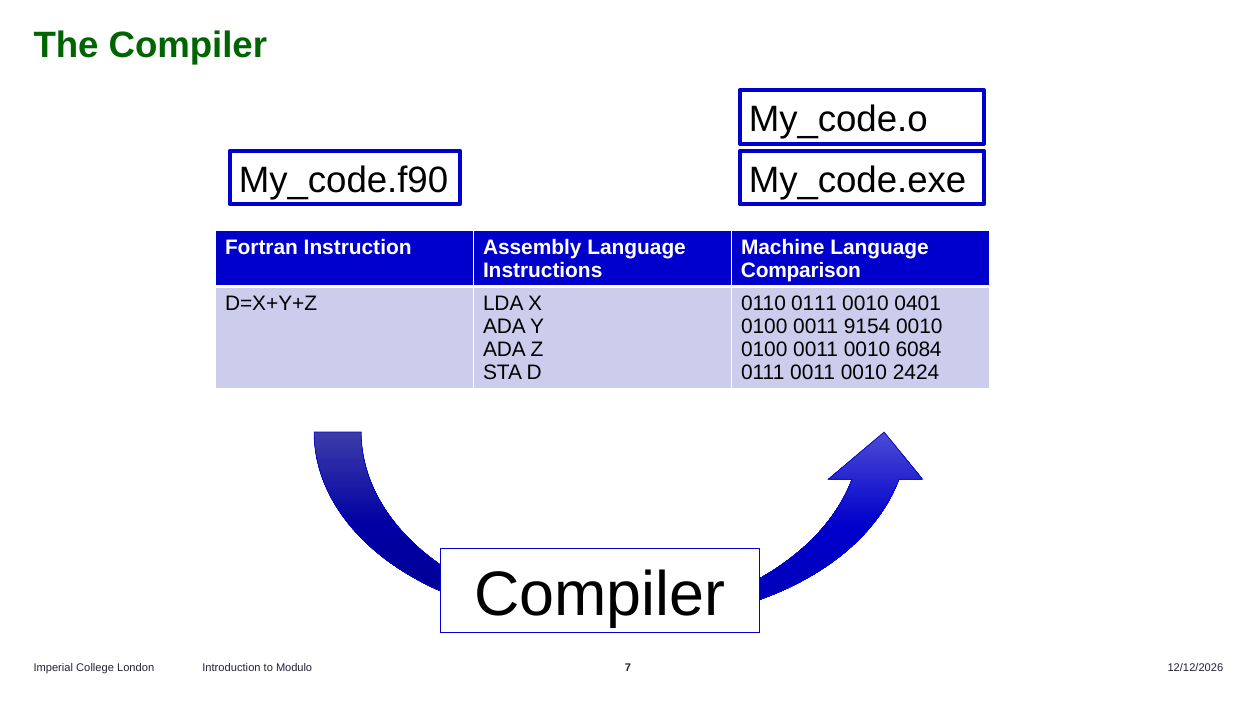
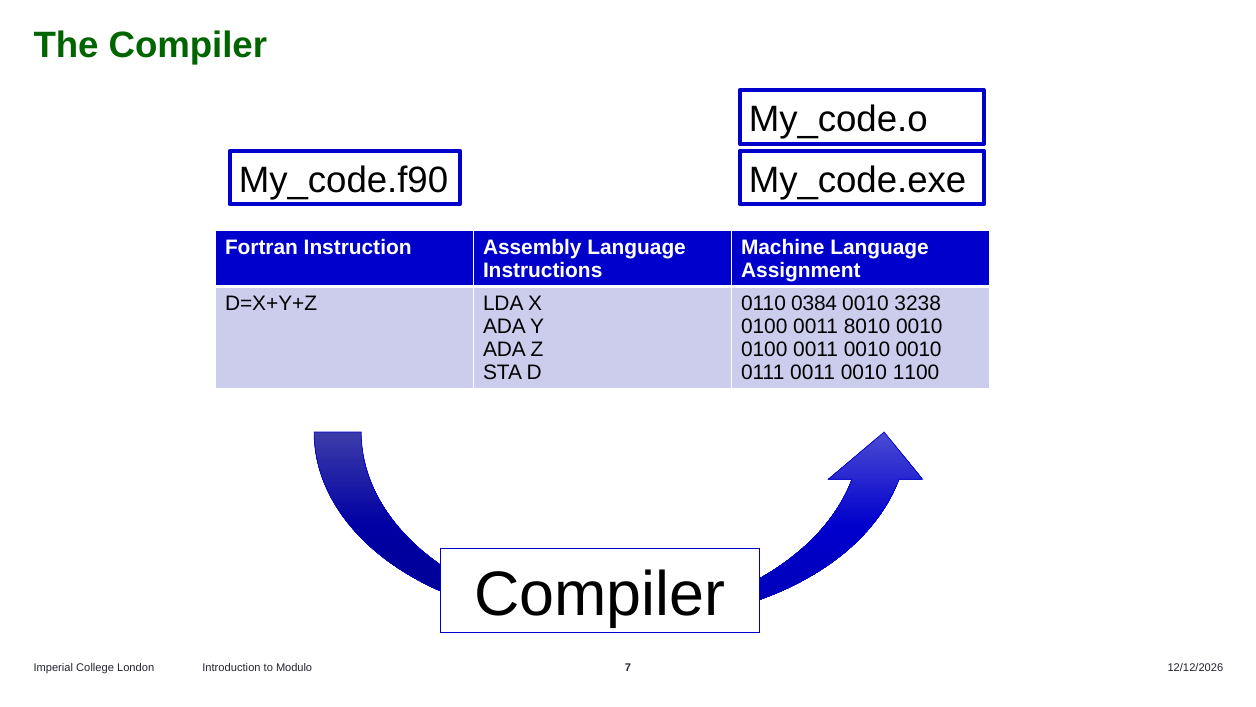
Comparison: Comparison -> Assignment
0110 0111: 0111 -> 0384
0401: 0401 -> 3238
9154: 9154 -> 8010
0010 6084: 6084 -> 0010
2424: 2424 -> 1100
